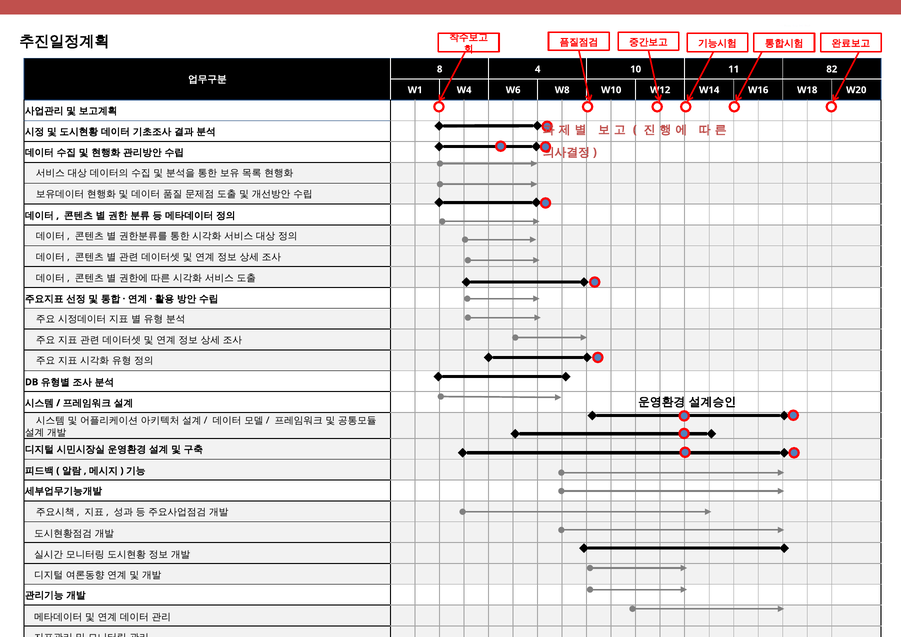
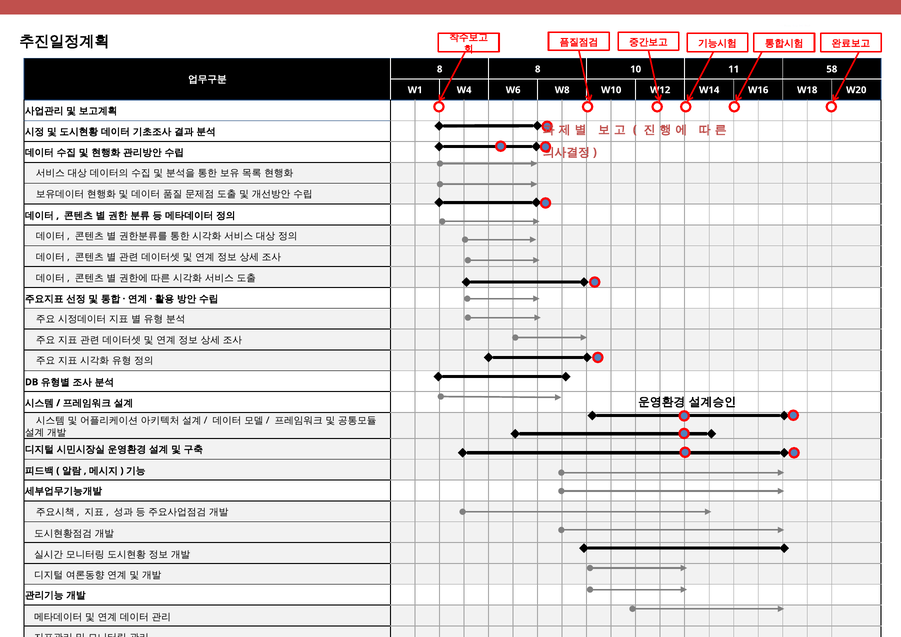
8 4: 4 -> 8
82: 82 -> 58
